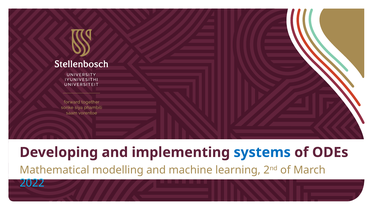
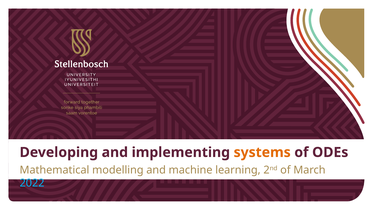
systems colour: blue -> orange
